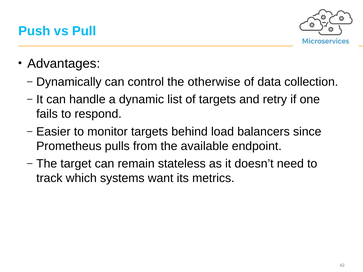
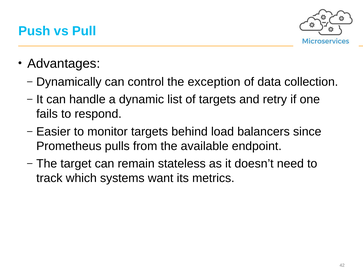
otherwise: otherwise -> exception
